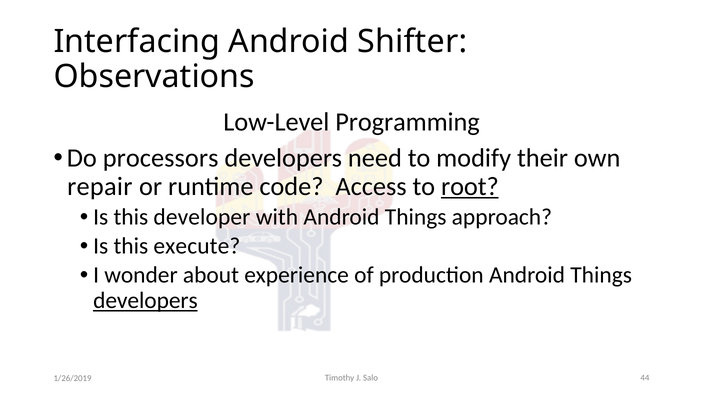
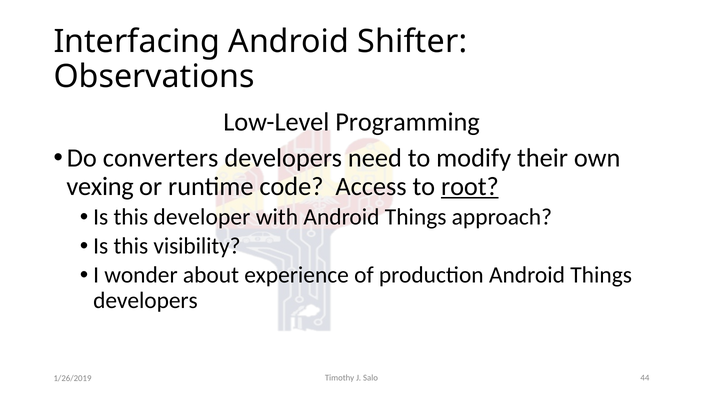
processors: processors -> converters
repair: repair -> vexing
execute: execute -> visibility
developers at (145, 300) underline: present -> none
